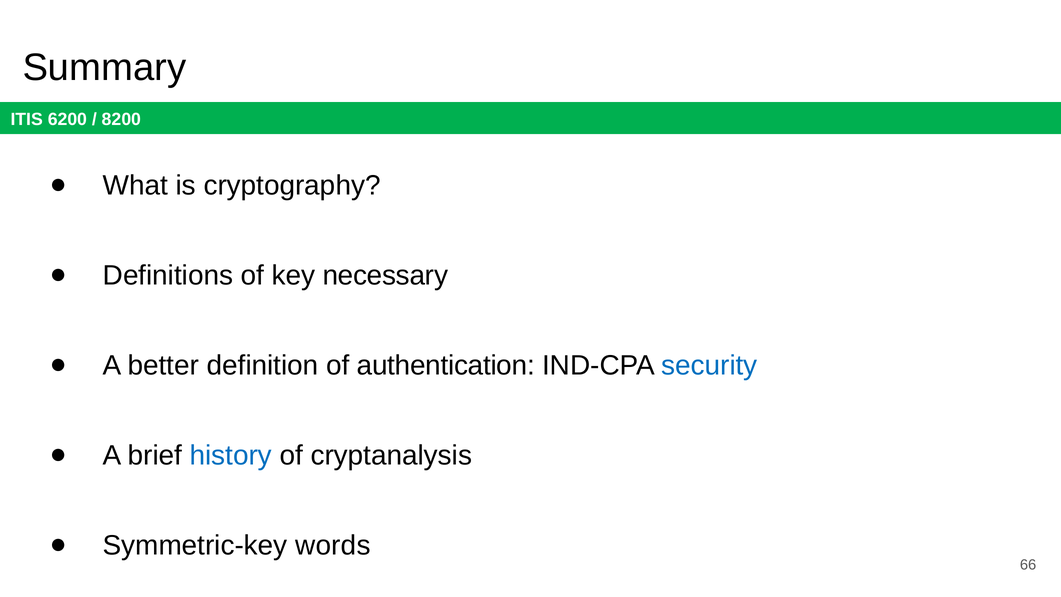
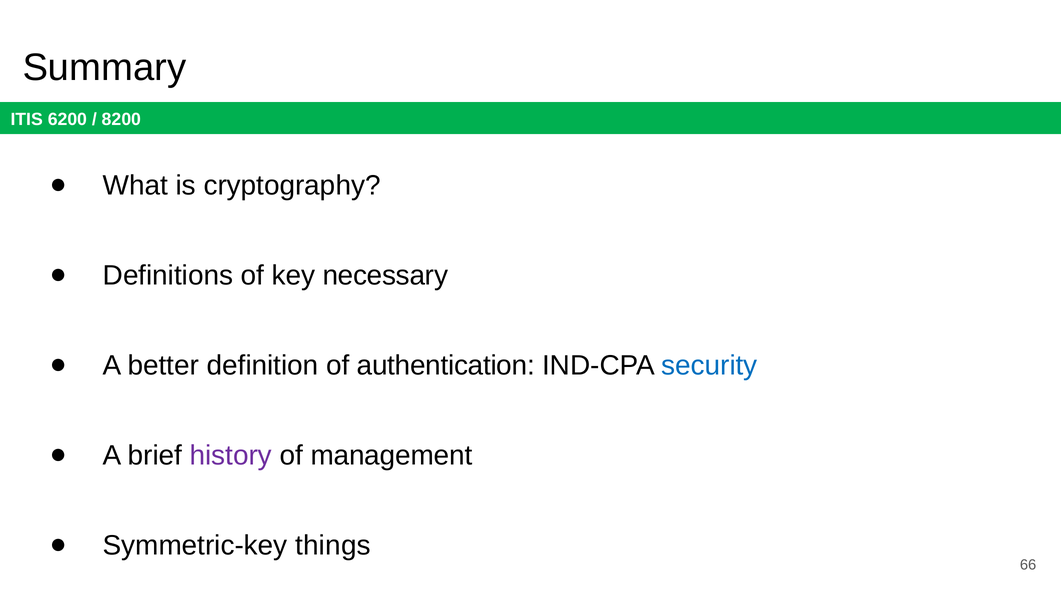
history colour: blue -> purple
cryptanalysis: cryptanalysis -> management
words: words -> things
